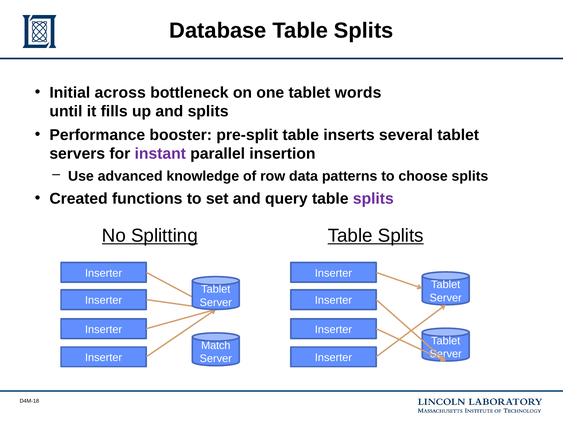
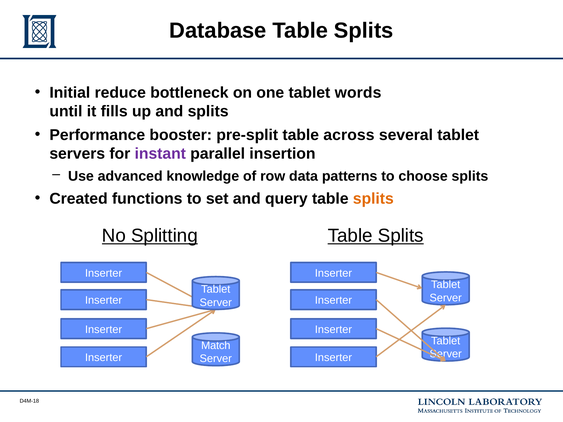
across: across -> reduce
inserts: inserts -> across
splits at (373, 199) colour: purple -> orange
